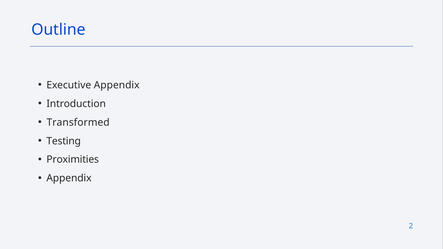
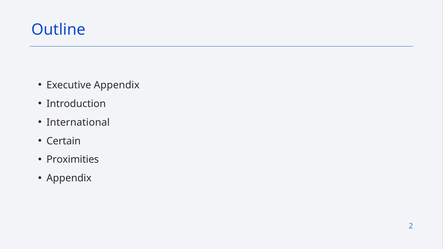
Transformed: Transformed -> International
Testing: Testing -> Certain
